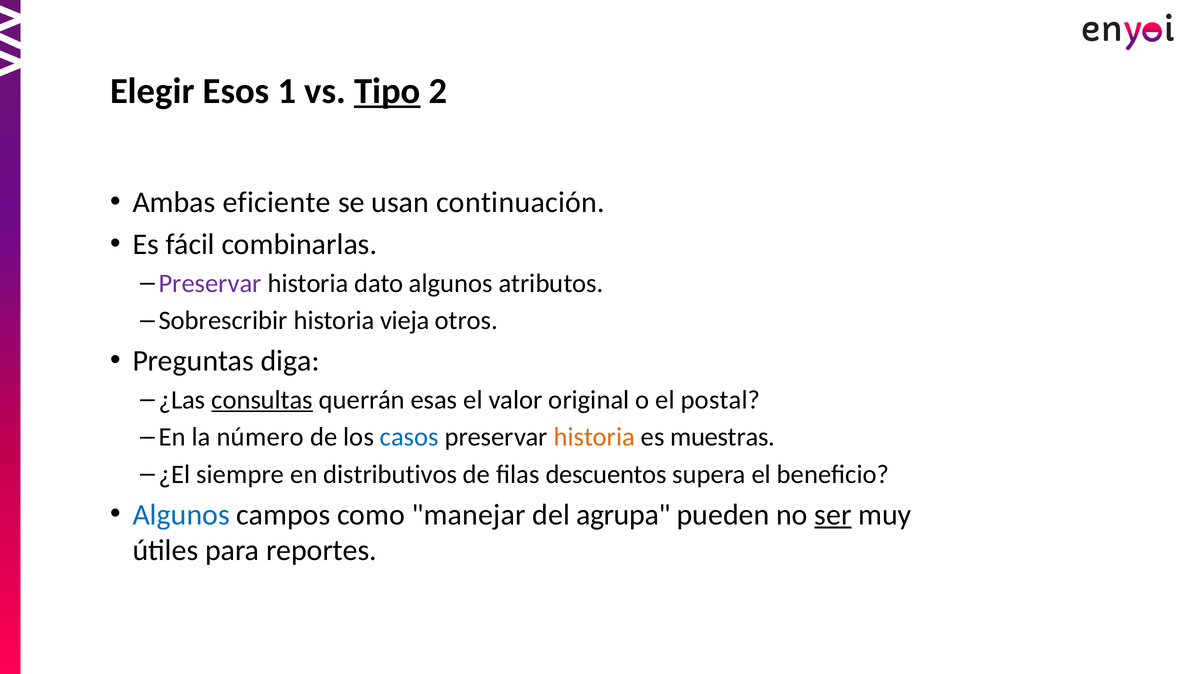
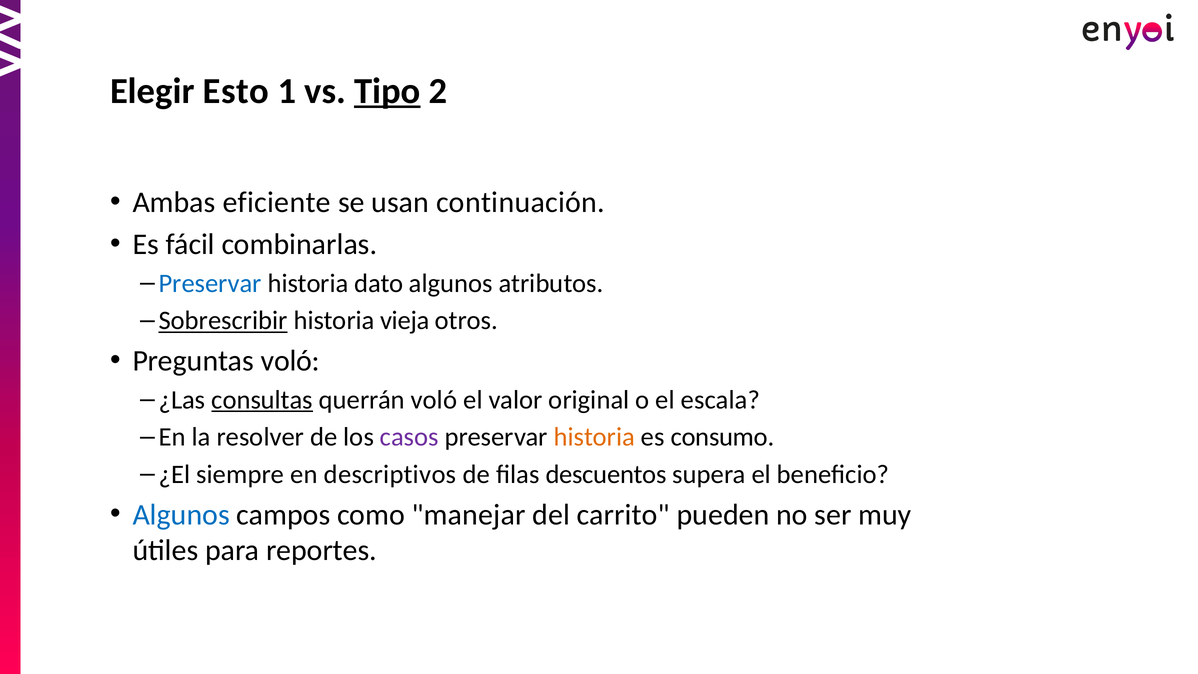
Esos: Esos -> Esto
Preservar at (210, 283) colour: purple -> blue
Sobrescribir underline: none -> present
Preguntas diga: diga -> voló
querrán esas: esas -> voló
postal: postal -> escala
número: número -> resolver
casos colour: blue -> purple
muestras: muestras -> consumo
distributivos: distributivos -> descriptivos
agrupa: agrupa -> carrito
ser underline: present -> none
